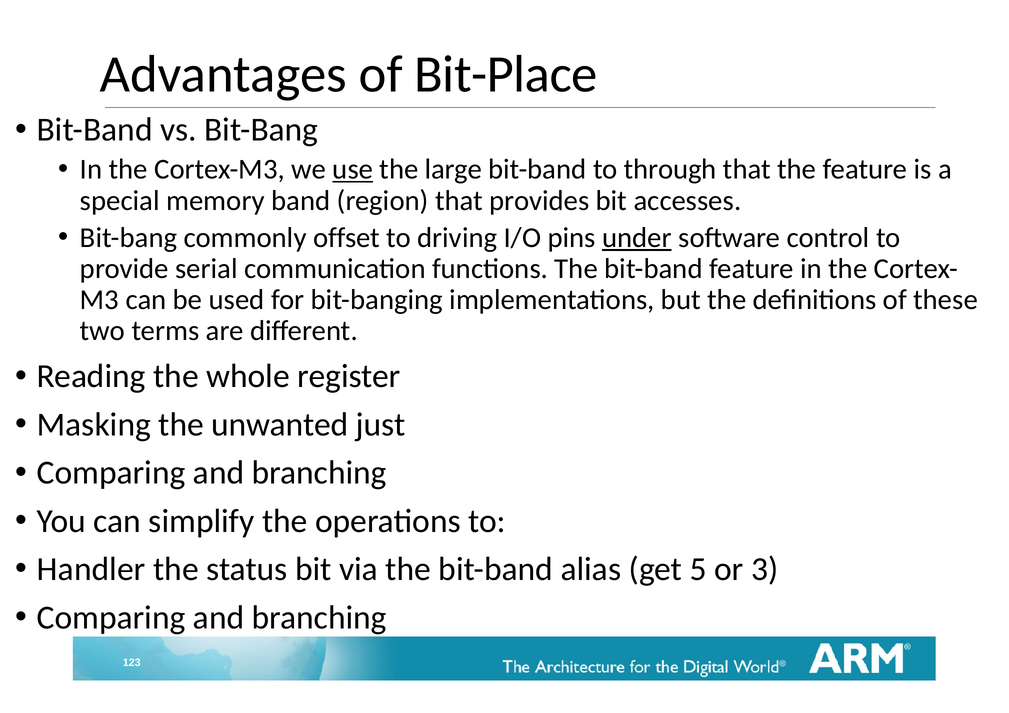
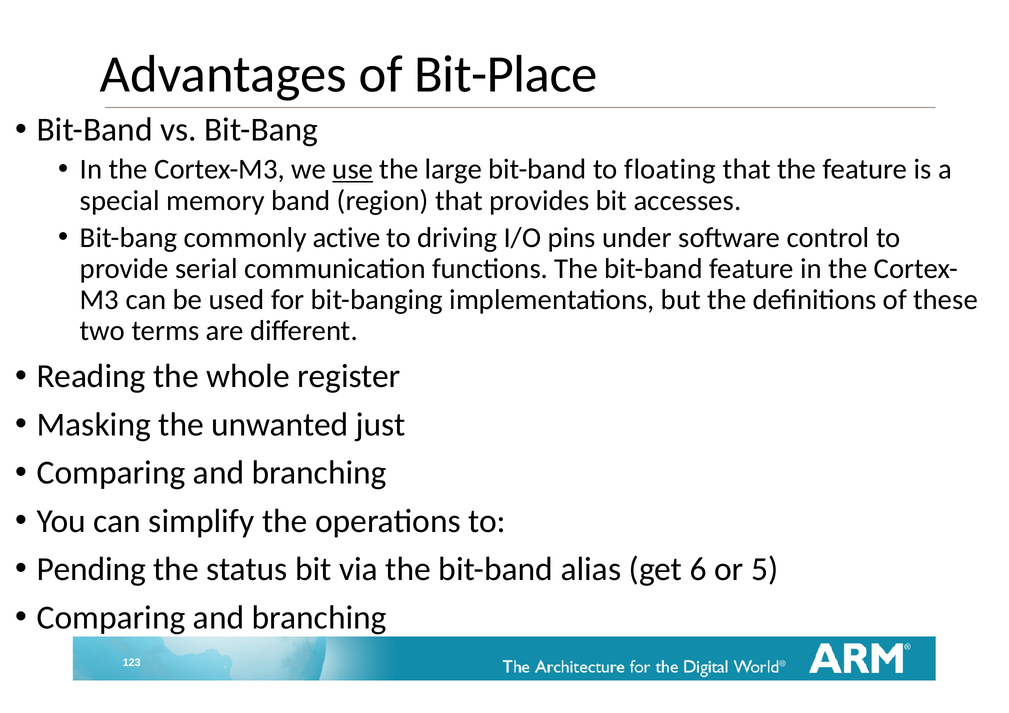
through: through -> floating
offset: offset -> active
under underline: present -> none
Handler: Handler -> Pending
5: 5 -> 6
3: 3 -> 5
